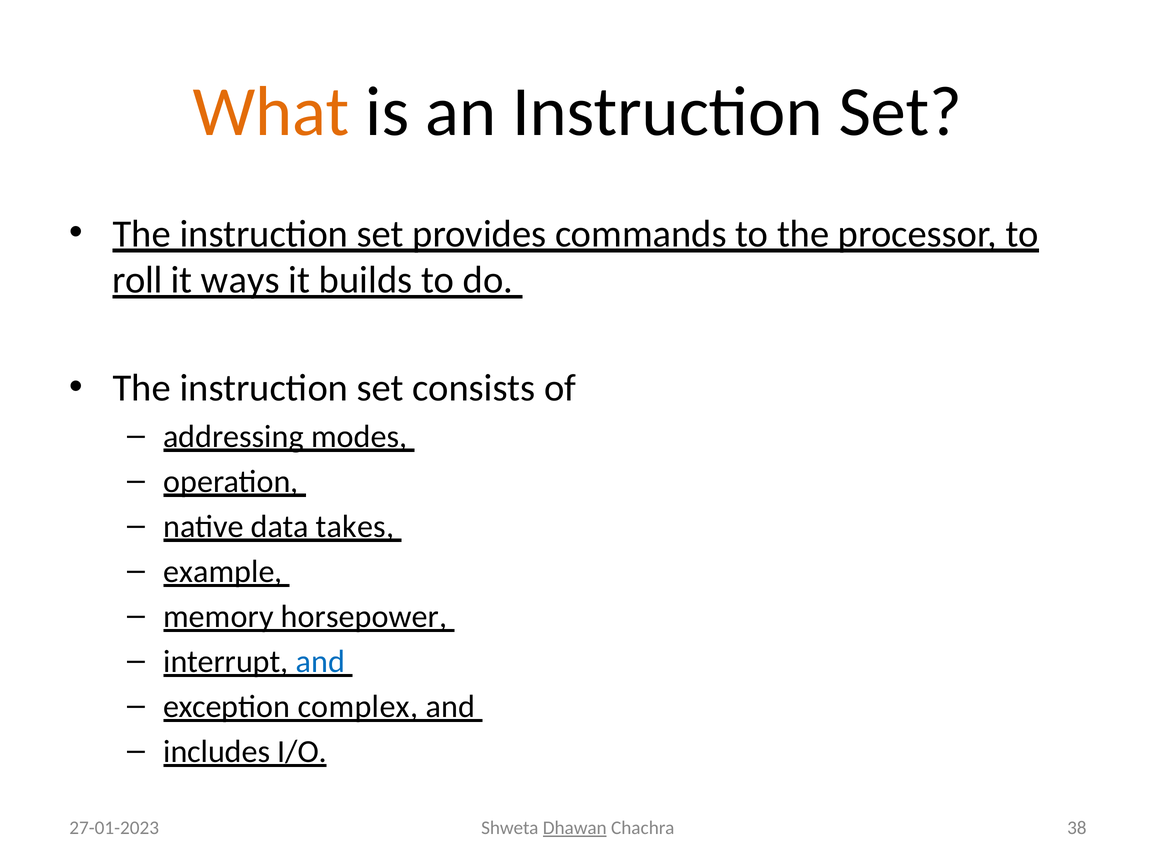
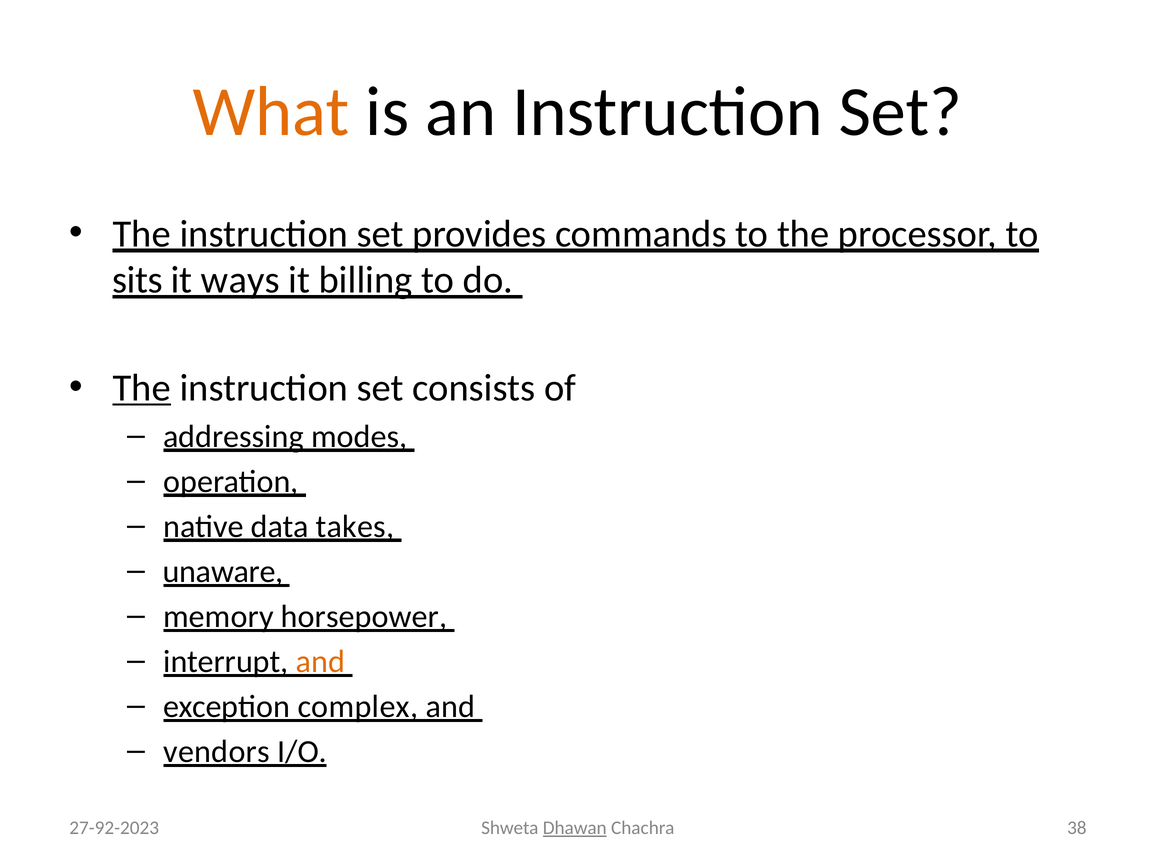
roll: roll -> sits
builds: builds -> billing
The at (142, 388) underline: none -> present
example: example -> unaware
and at (320, 661) colour: blue -> orange
includes: includes -> vendors
27-01-2023: 27-01-2023 -> 27-92-2023
